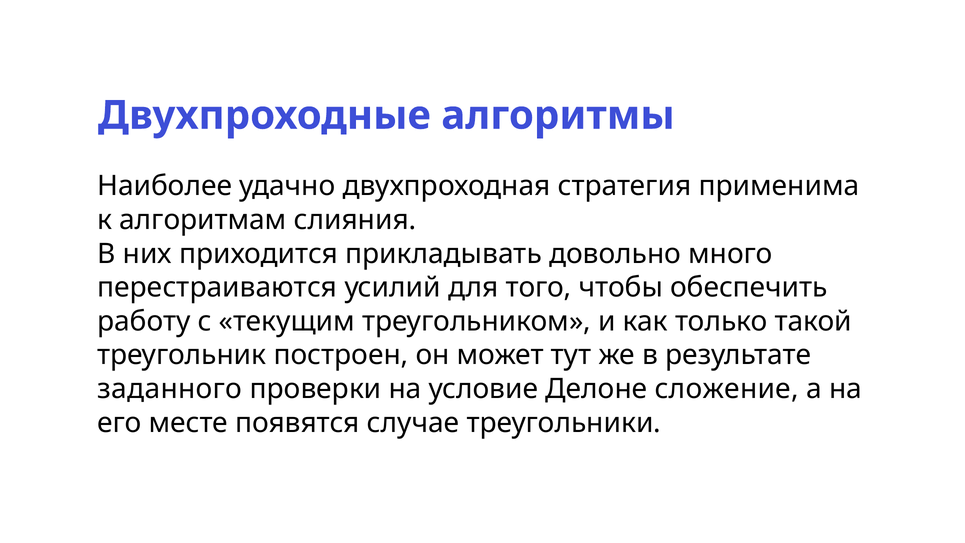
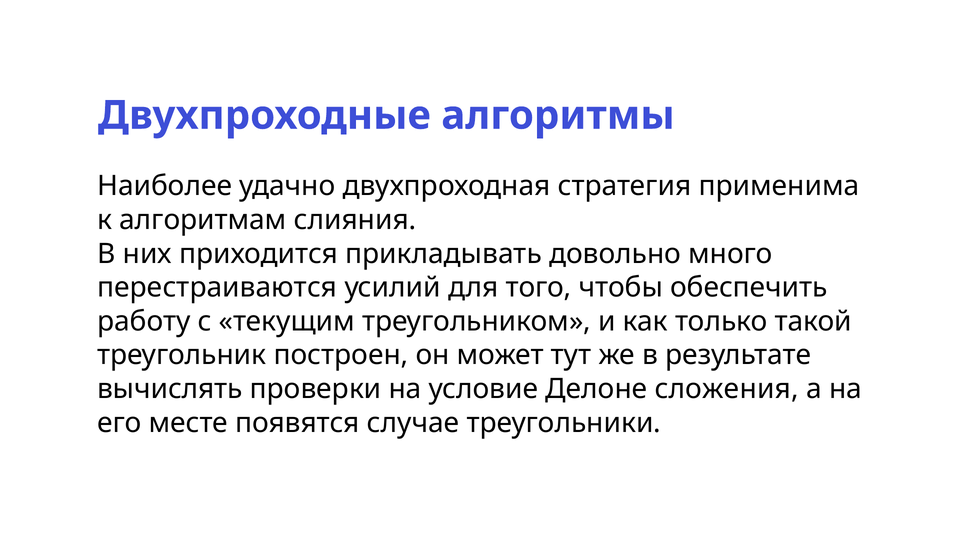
заданного: заданного -> вычислять
сложение: сложение -> сложения
